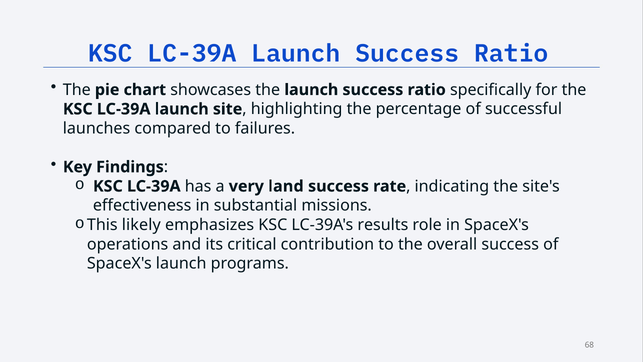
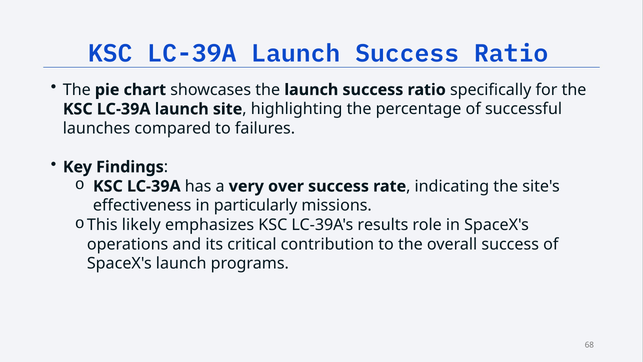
land: land -> over
substantial: substantial -> particularly
